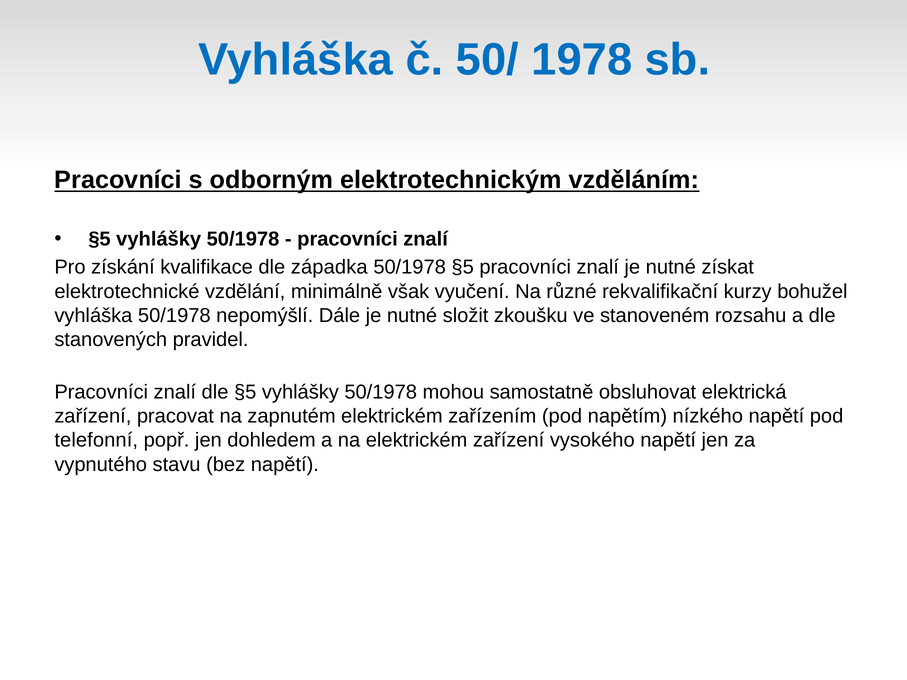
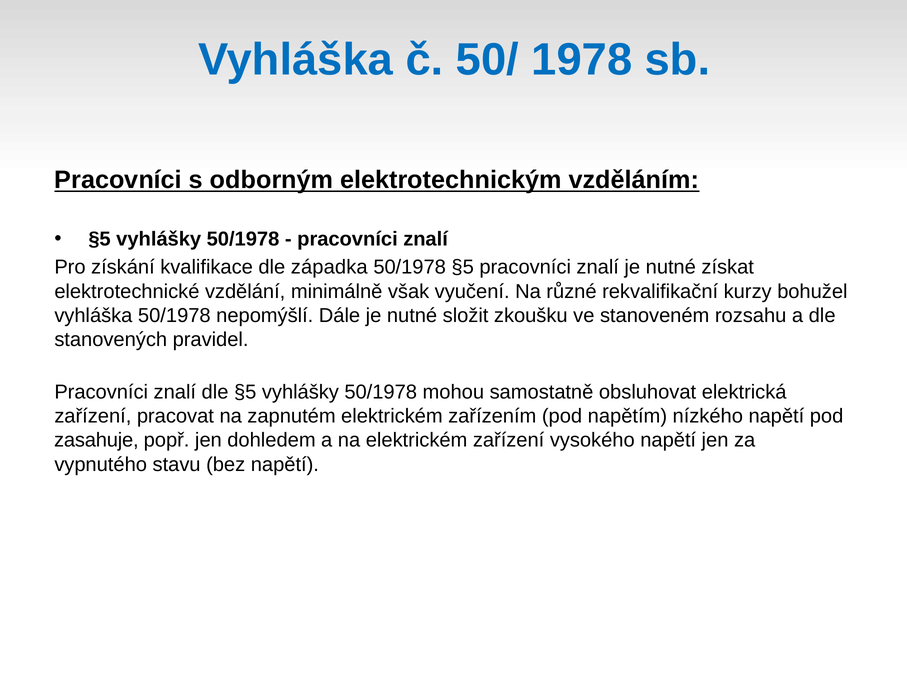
telefonní: telefonní -> zasahuje
